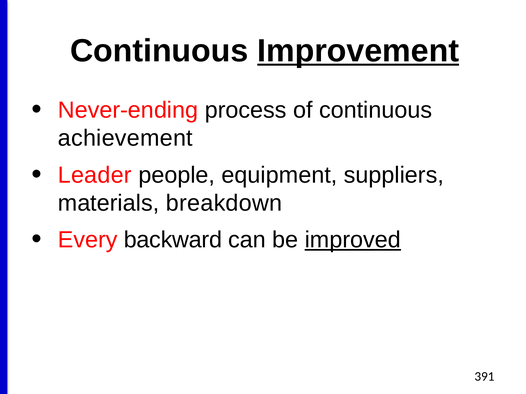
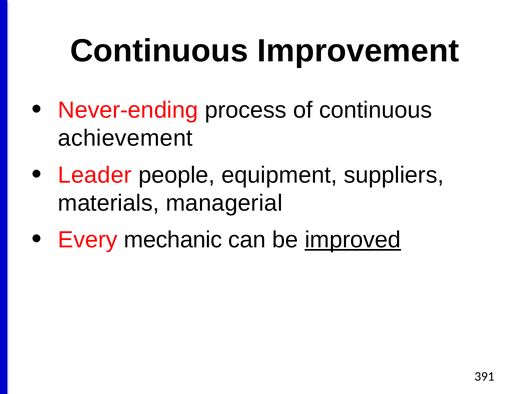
Improvement underline: present -> none
breakdown: breakdown -> managerial
backward: backward -> mechanic
